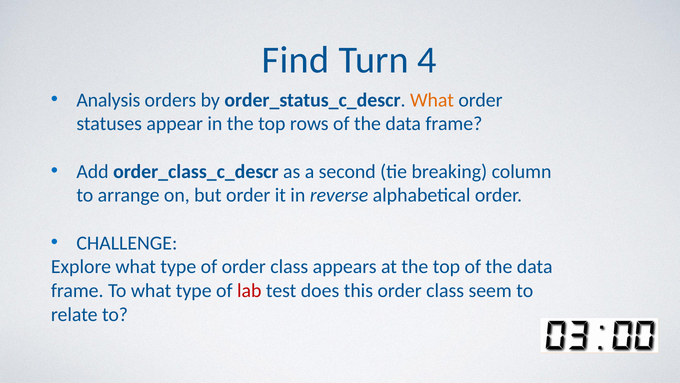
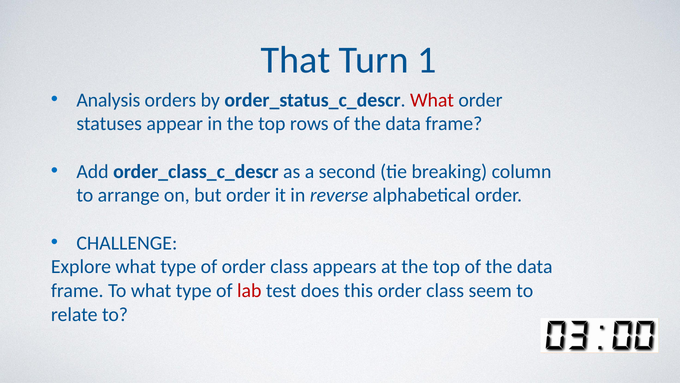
Find: Find -> That
4: 4 -> 1
What at (432, 100) colour: orange -> red
